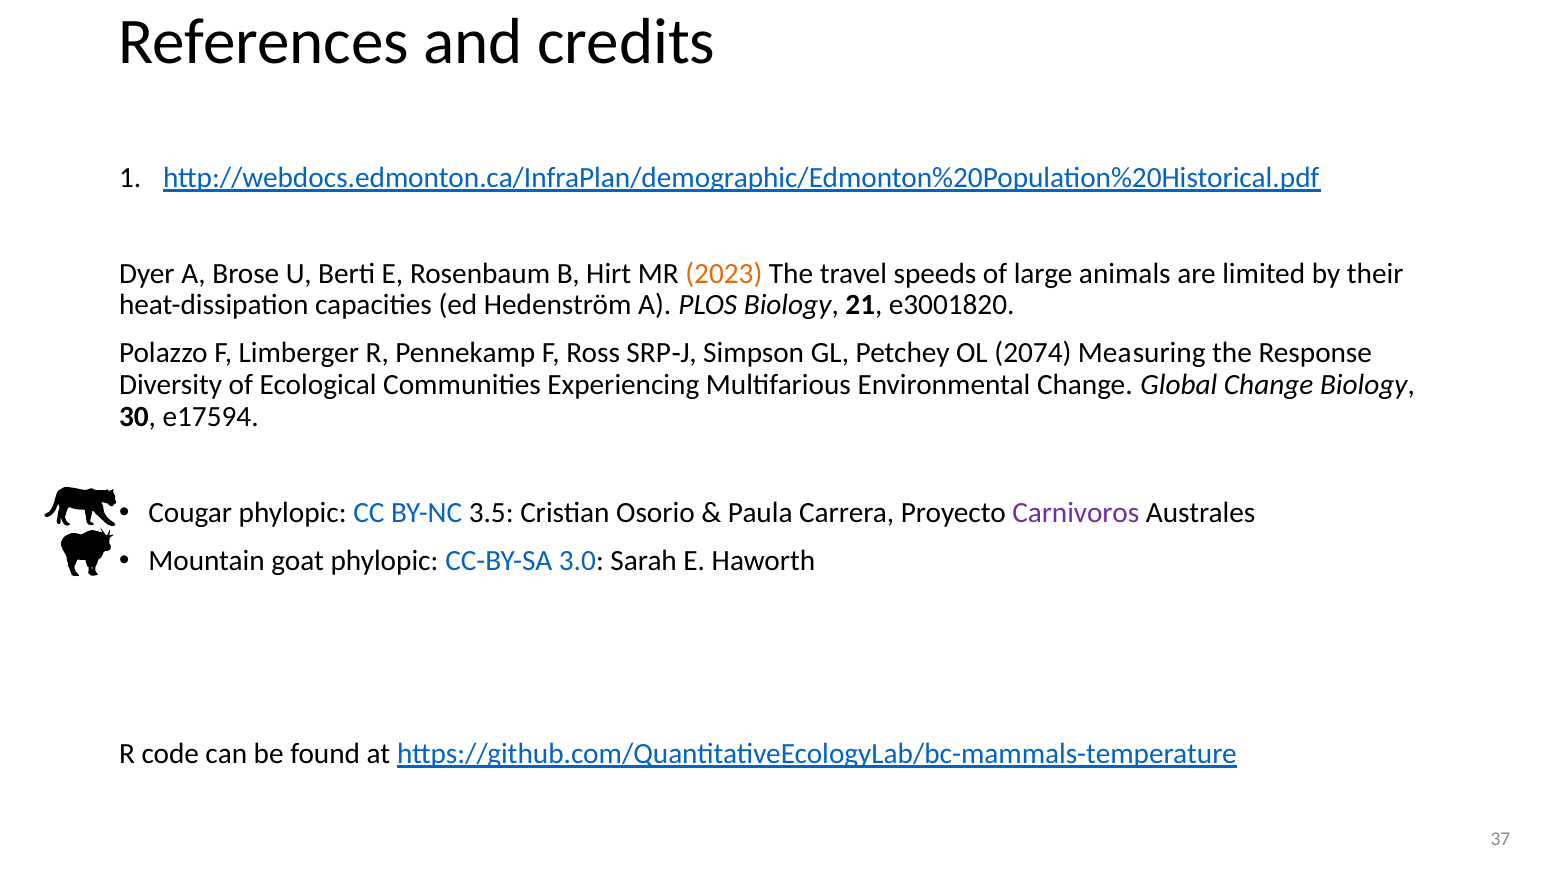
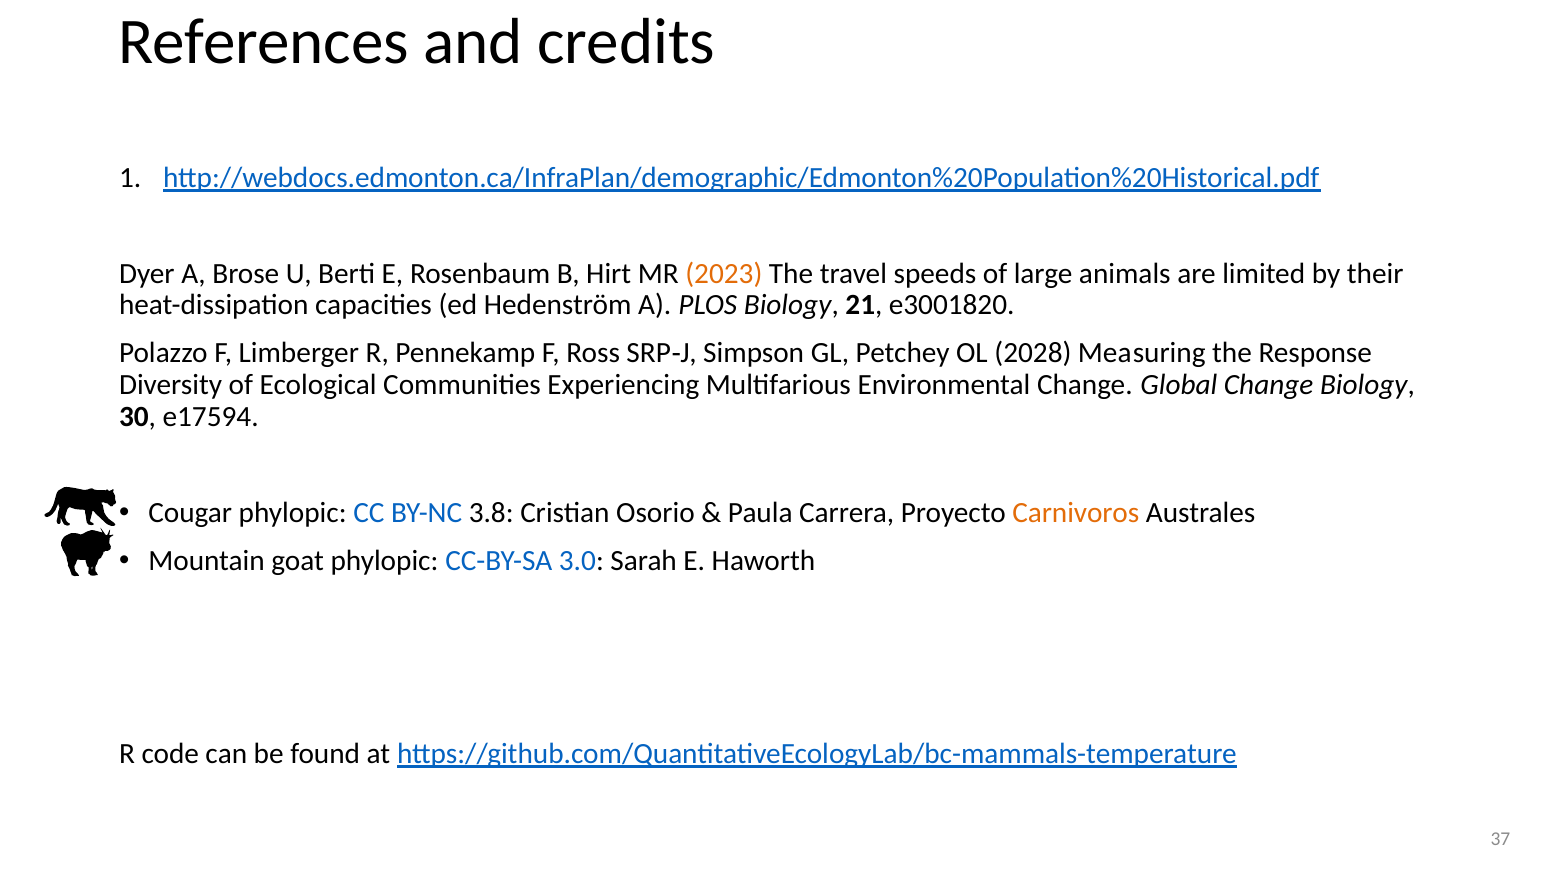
2074: 2074 -> 2028
3.5: 3.5 -> 3.8
Carnivoros colour: purple -> orange
